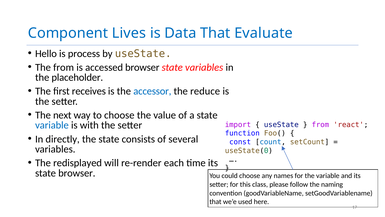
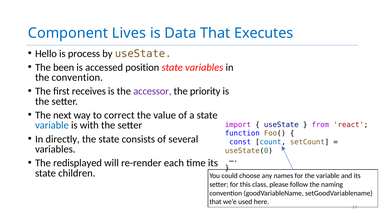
Evaluate: Evaluate -> Executes
The from: from -> been
accessed browser: browser -> position
the placeholder: placeholder -> convention
accessor colour: blue -> purple
reduce: reduce -> priority
to choose: choose -> correct
state browser: browser -> children
